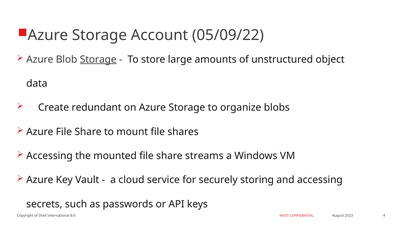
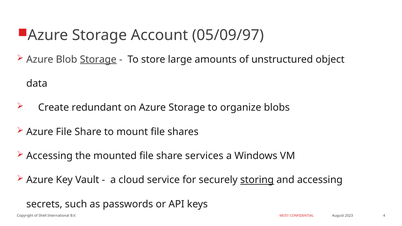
05/09/22: 05/09/22 -> 05/09/97
streams: streams -> services
storing underline: none -> present
